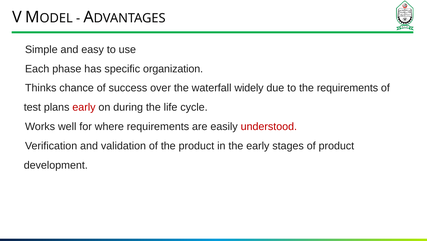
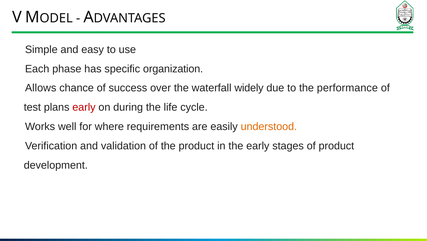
Thinks: Thinks -> Allows
the requirements: requirements -> performance
understood colour: red -> orange
